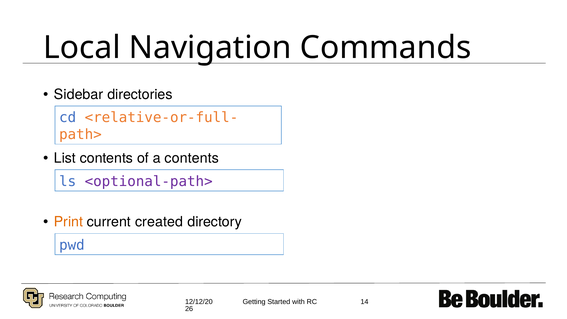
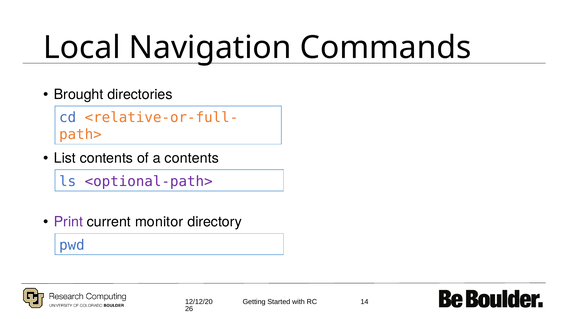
Sidebar: Sidebar -> Brought
Print colour: orange -> purple
created: created -> monitor
